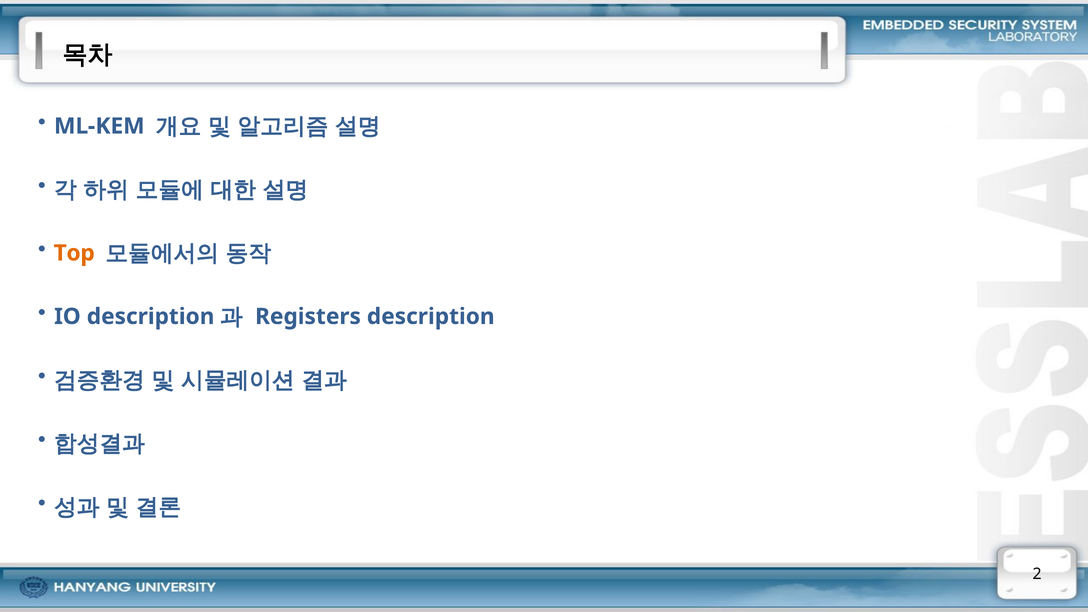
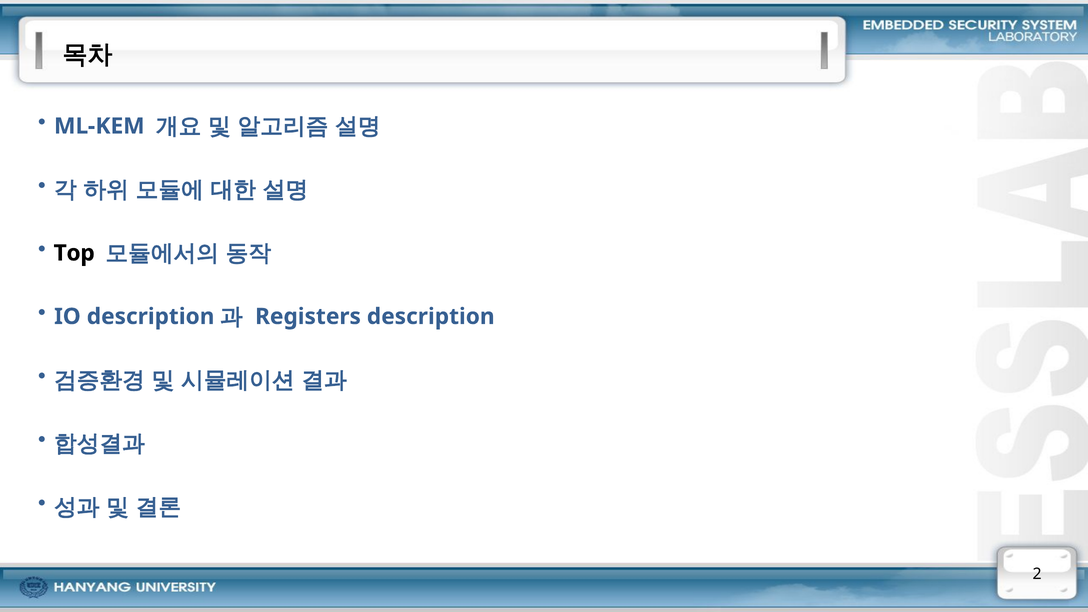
Top colour: orange -> black
